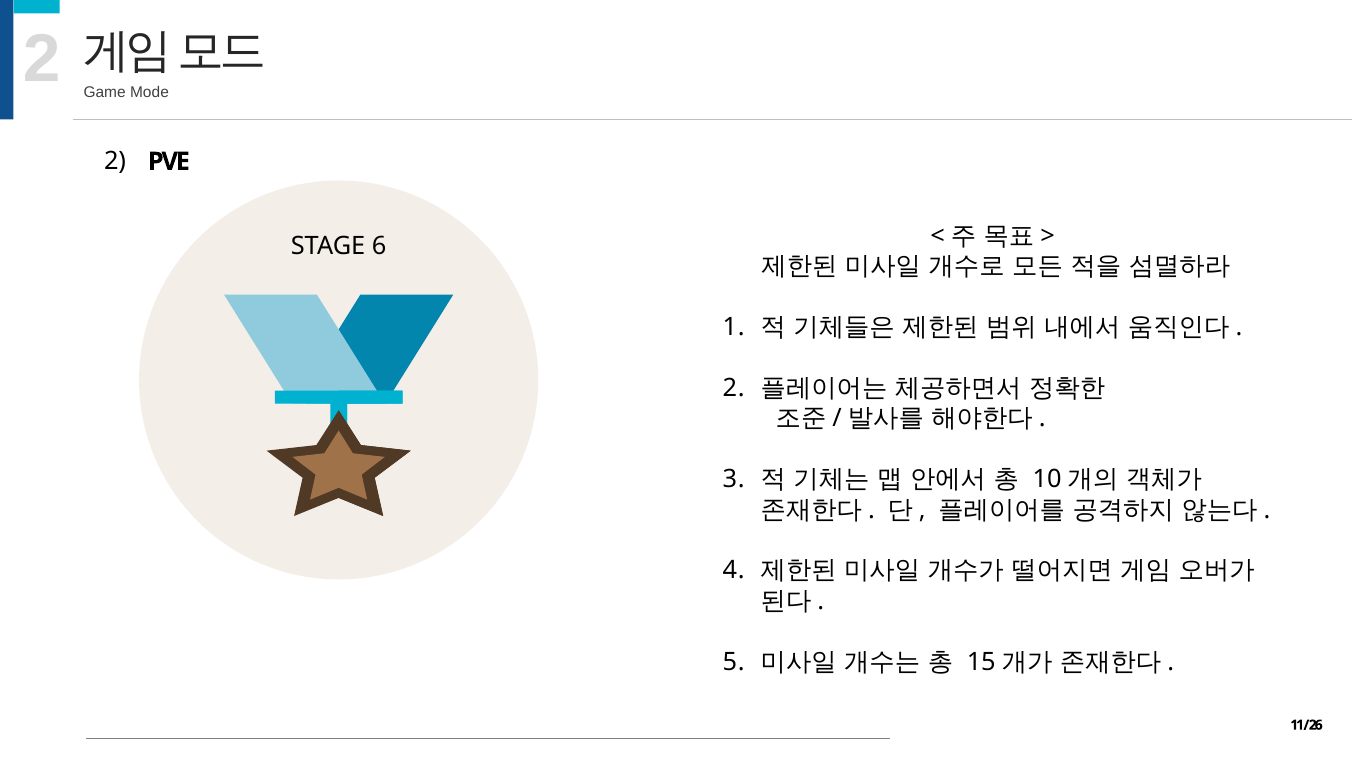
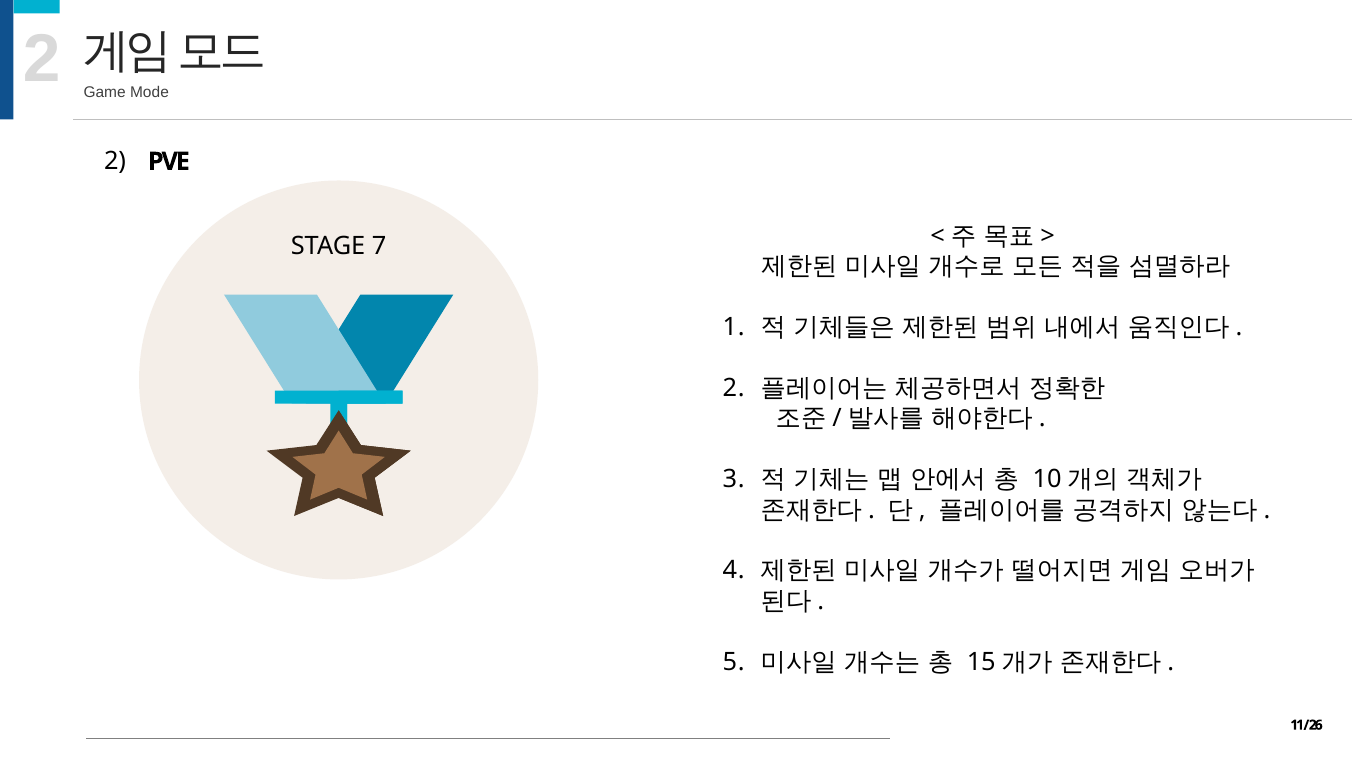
6: 6 -> 7
